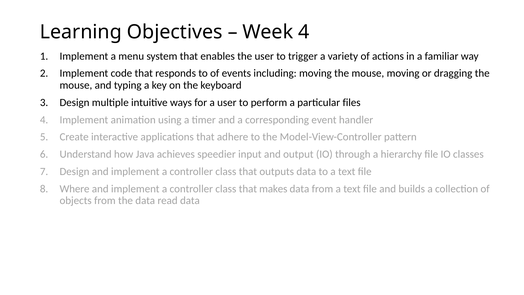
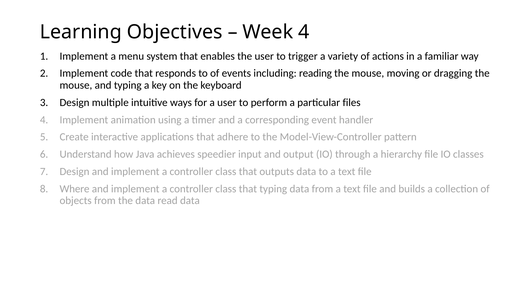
including moving: moving -> reading
that makes: makes -> typing
